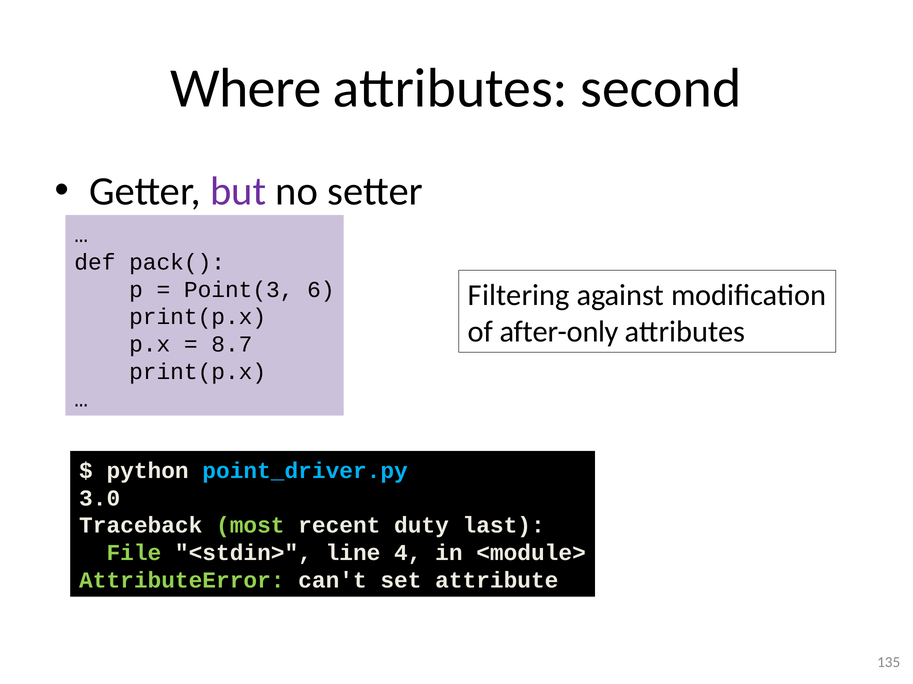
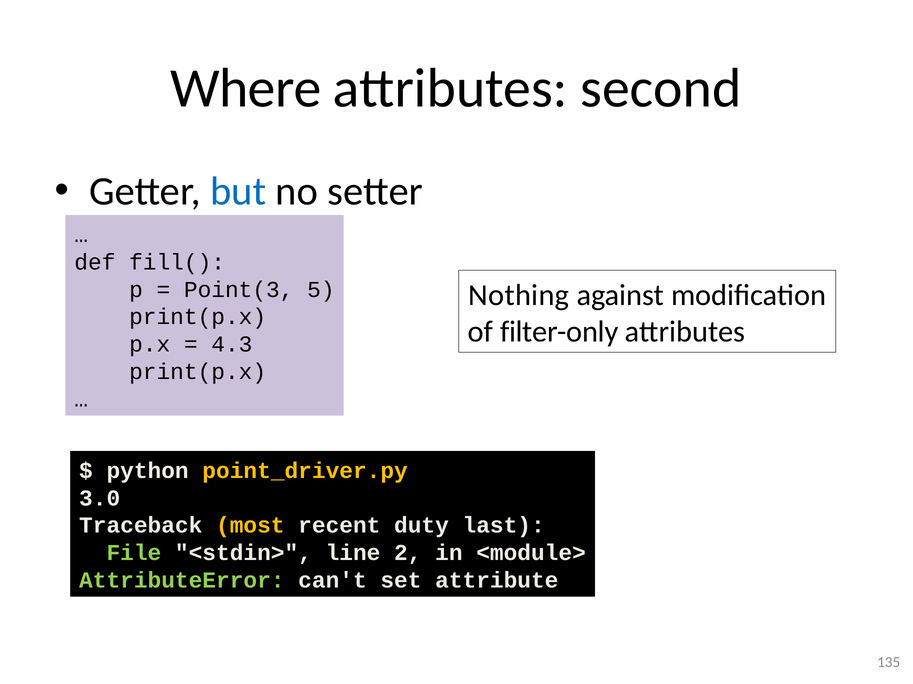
but colour: purple -> blue
pack(: pack( -> fill(
6: 6 -> 5
Filtering: Filtering -> Nothing
after-only: after-only -> filter-only
8.7: 8.7 -> 4.3
point_driver.py colour: light blue -> yellow
most colour: light green -> yellow
4: 4 -> 2
